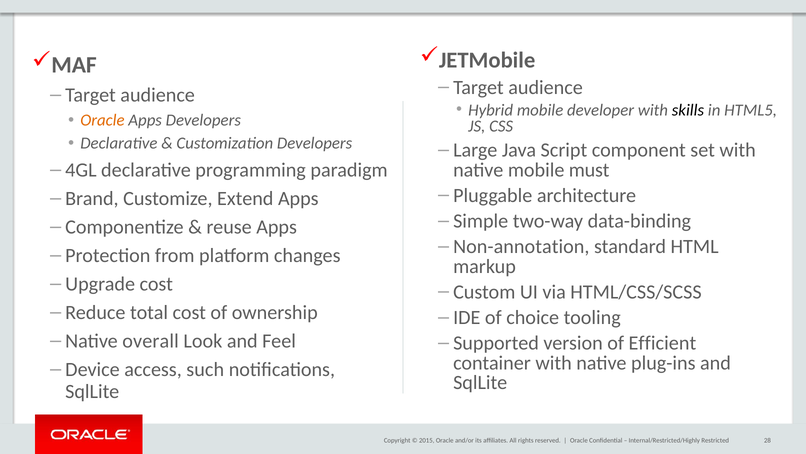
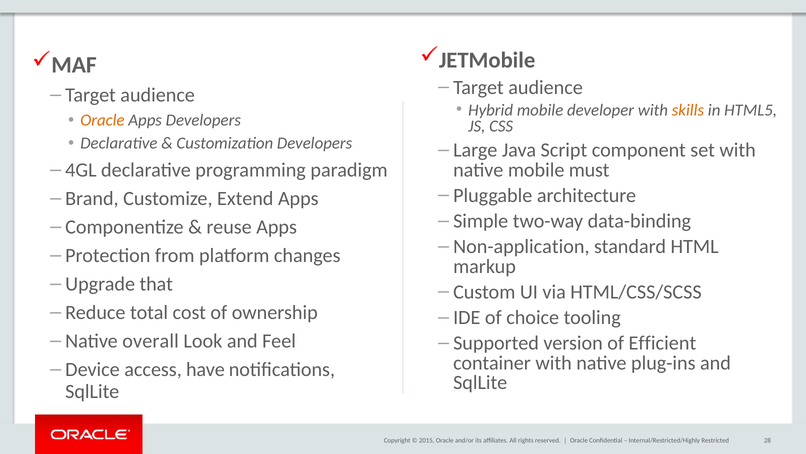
skills colour: black -> orange
Non-annotation: Non-annotation -> Non-application
Upgrade cost: cost -> that
such: such -> have
